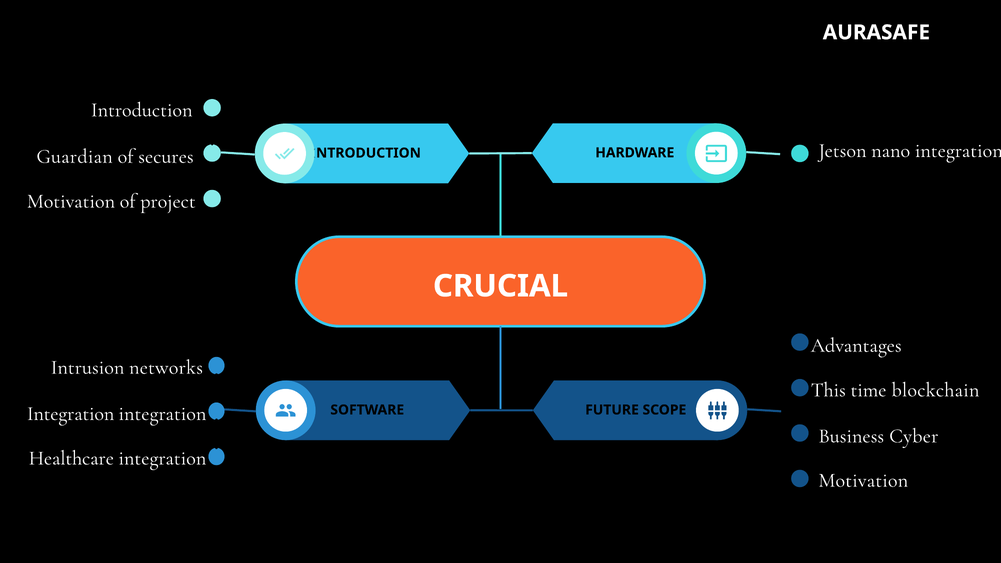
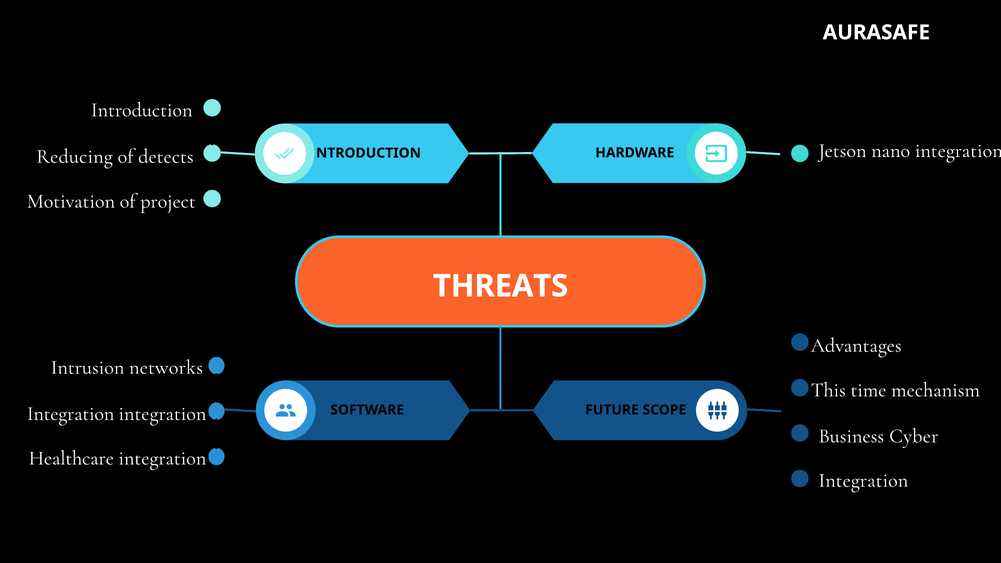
Guardian: Guardian -> Reducing
secures: secures -> detects
CRUCIAL: CRUCIAL -> THREATS
blockchain: blockchain -> mechanism
Motivation at (863, 480): Motivation -> Integration
